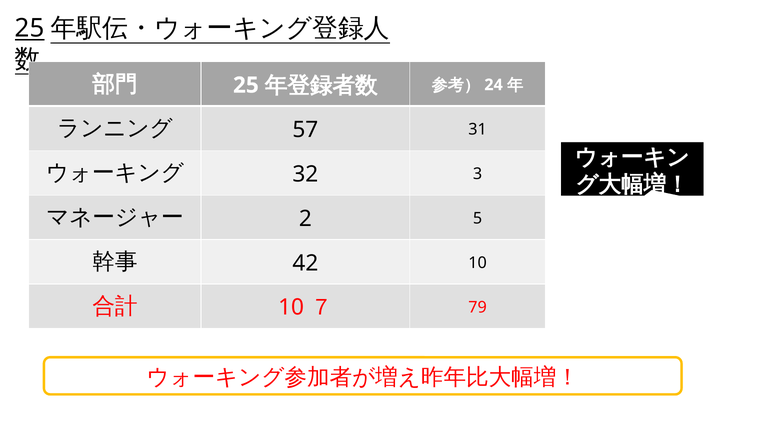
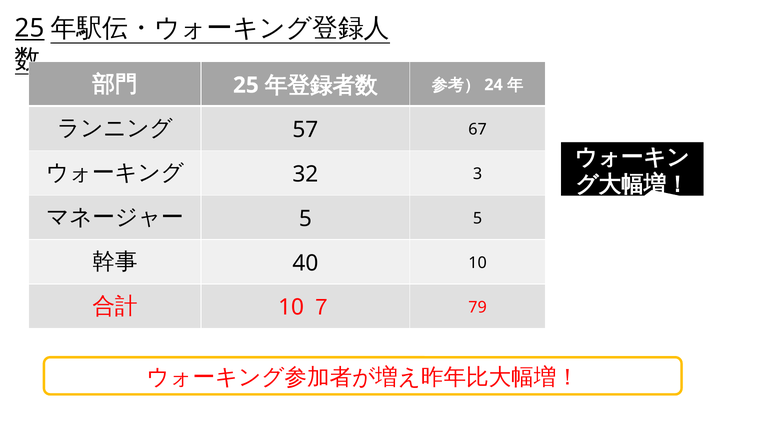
31: 31 -> 67
2 at (305, 219): 2 -> 5
42: 42 -> 40
